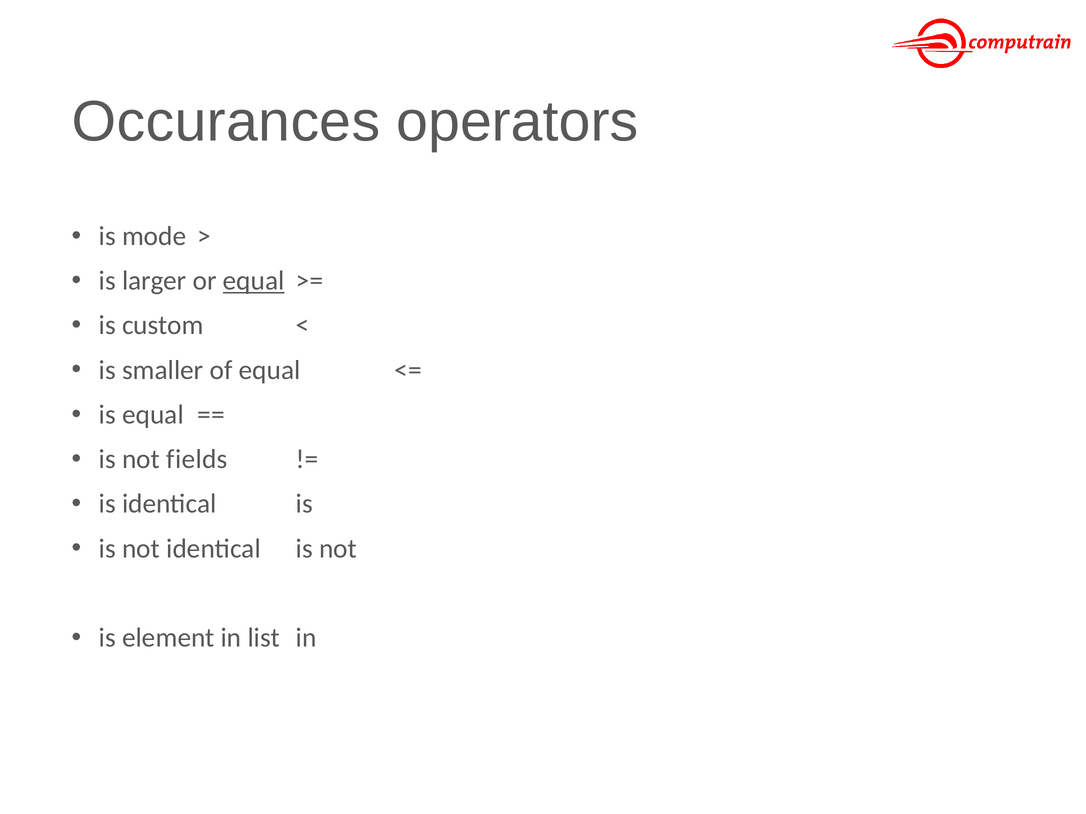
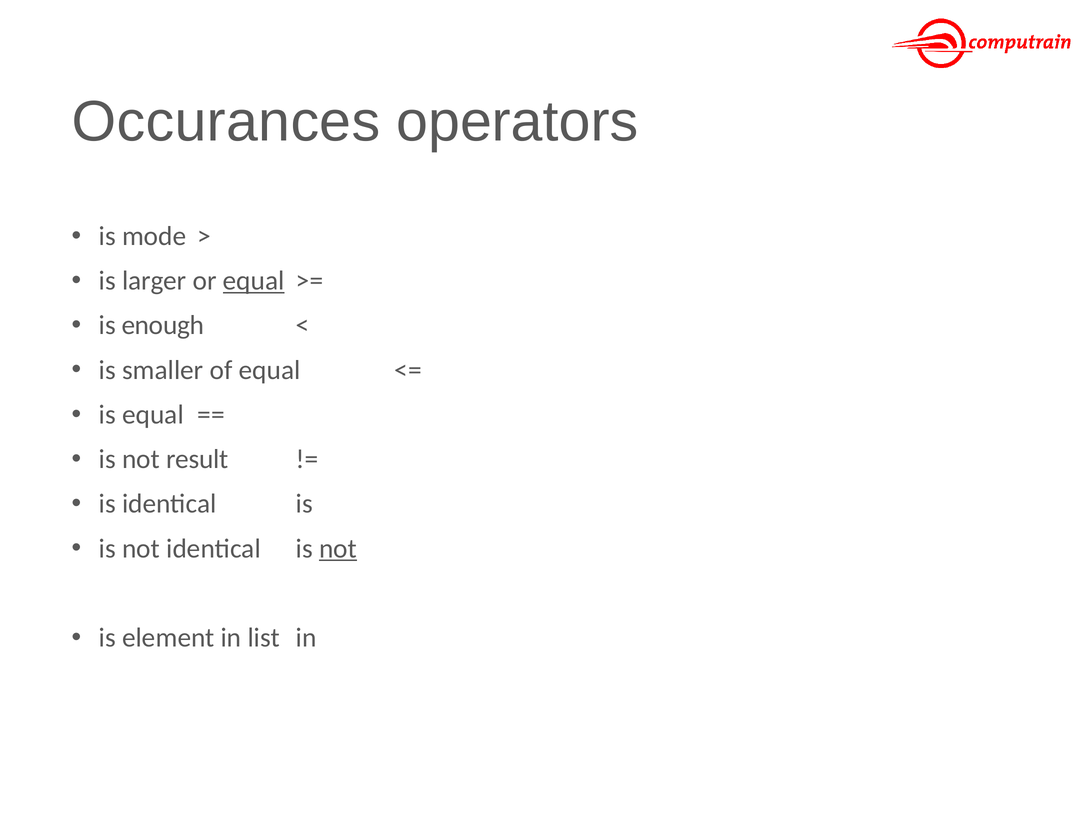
custom: custom -> enough
fields: fields -> result
not at (338, 549) underline: none -> present
